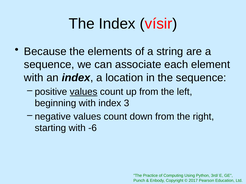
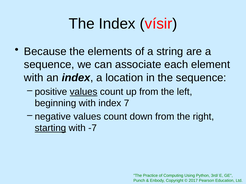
3: 3 -> 7
starting underline: none -> present
-6: -6 -> -7
